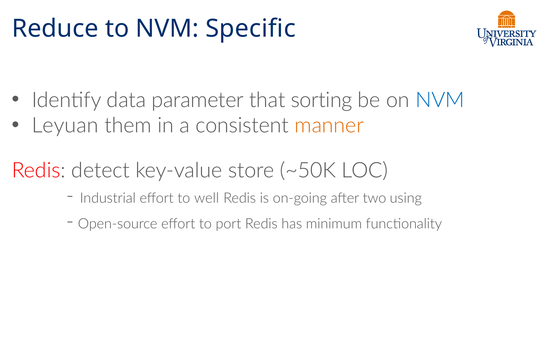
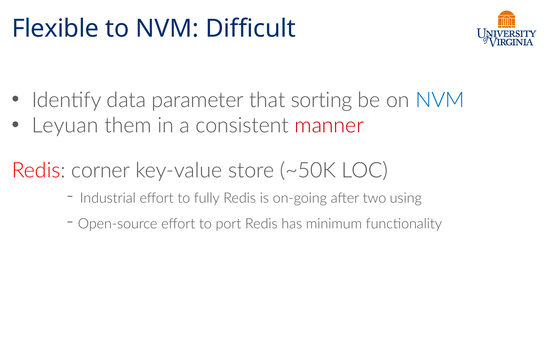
Reduce: Reduce -> Flexible
Specific: Specific -> Difficult
manner colour: orange -> red
detect: detect -> corner
well: well -> fully
